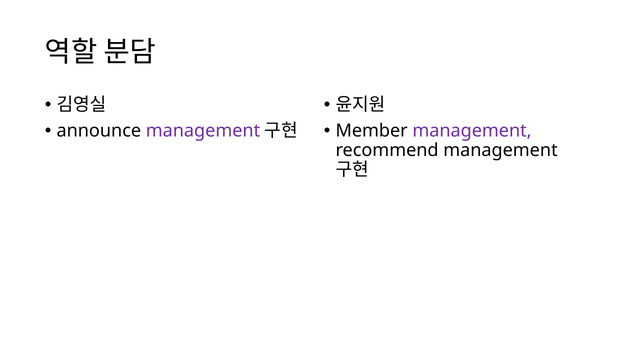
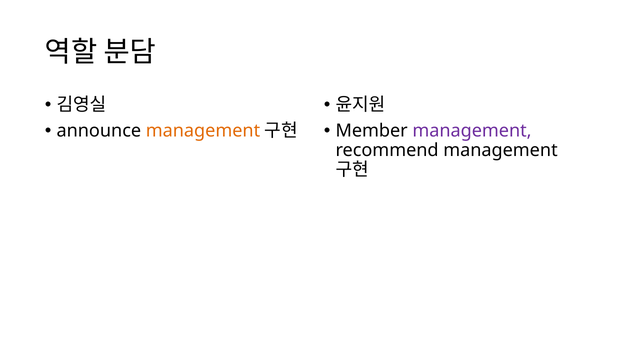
management at (203, 131) colour: purple -> orange
